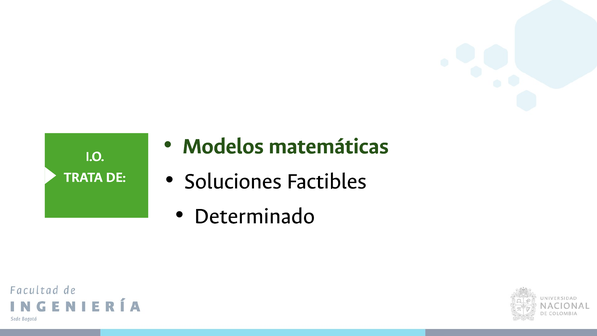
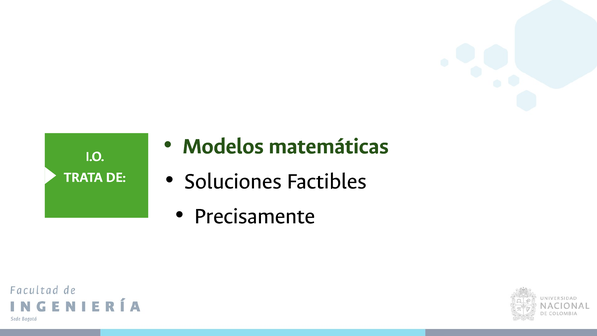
Determinado: Determinado -> Precisamente
